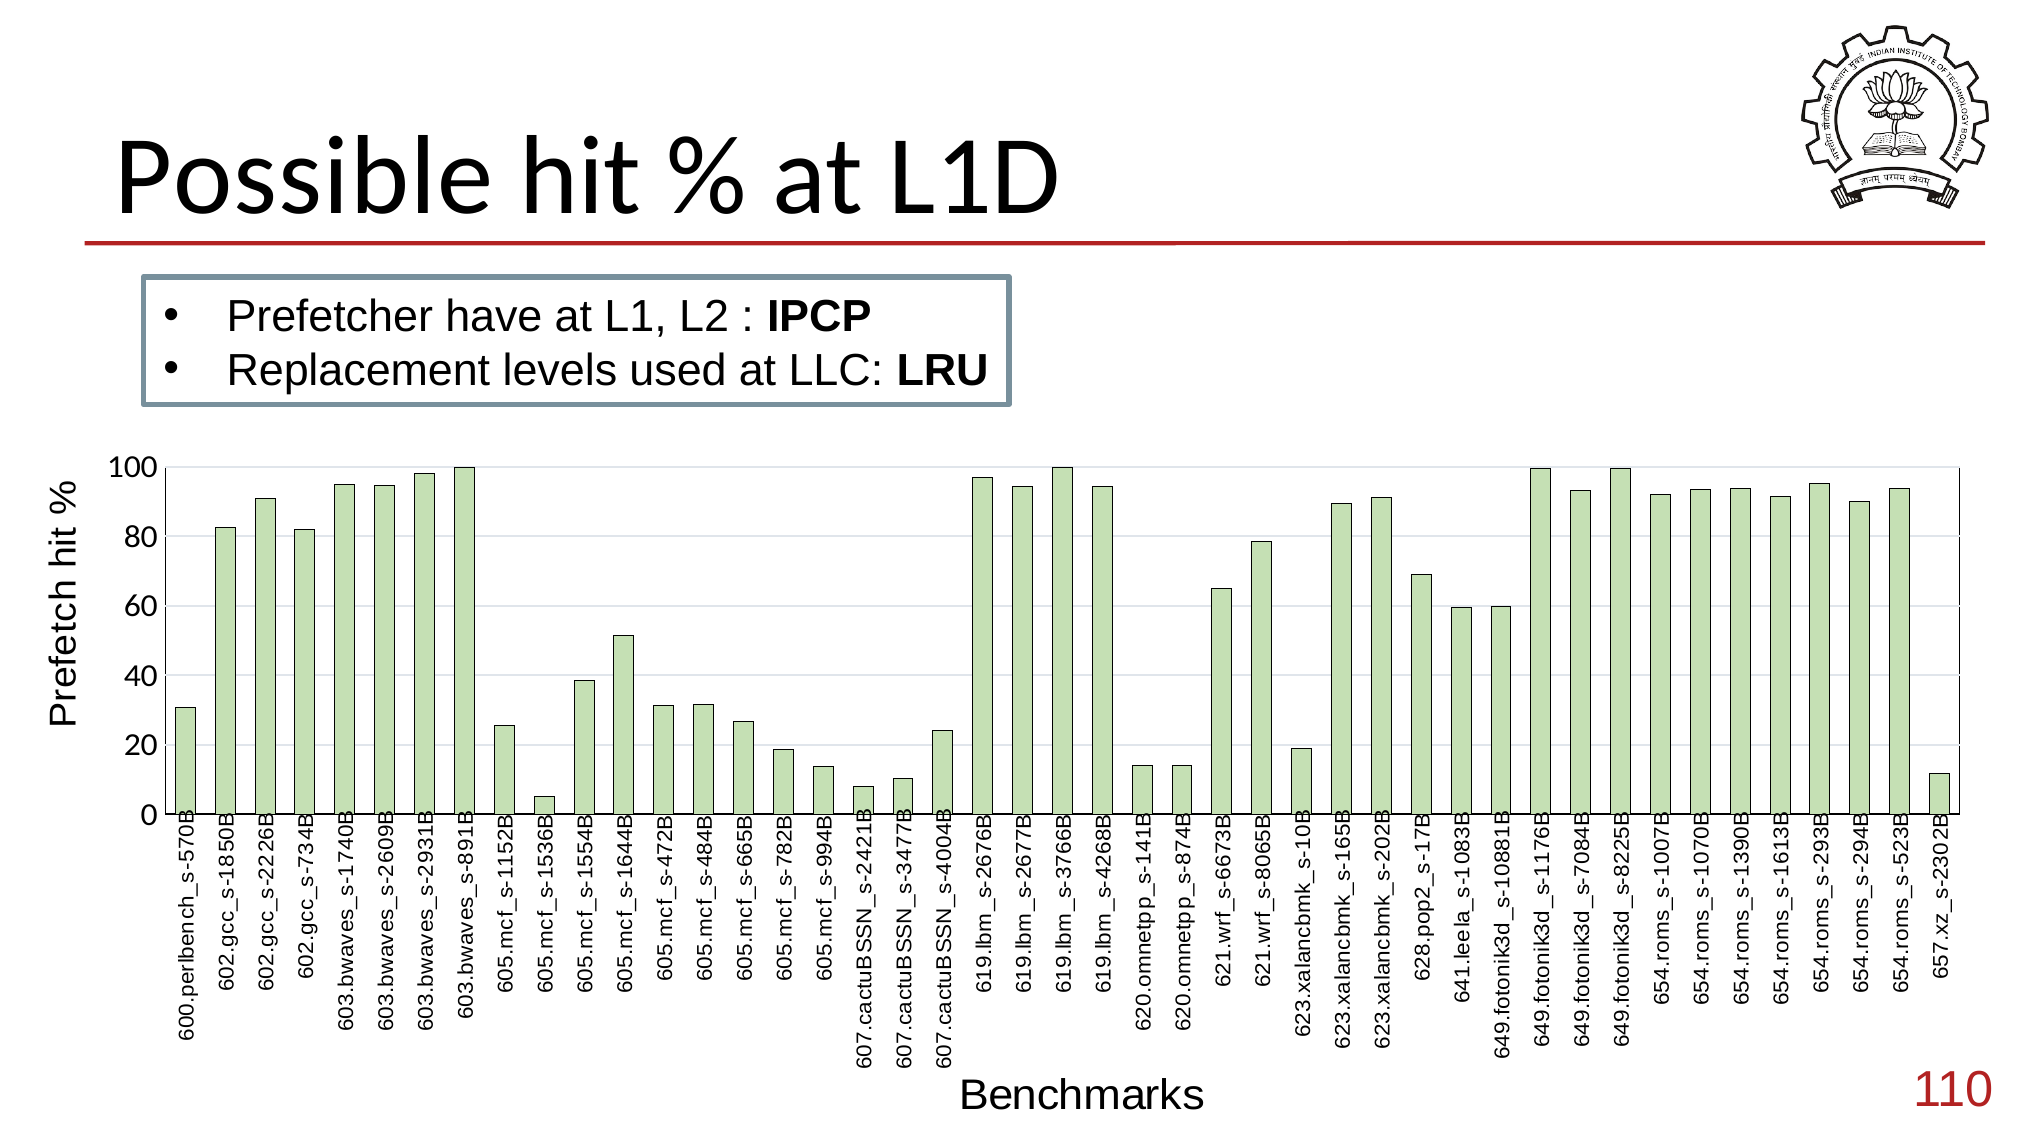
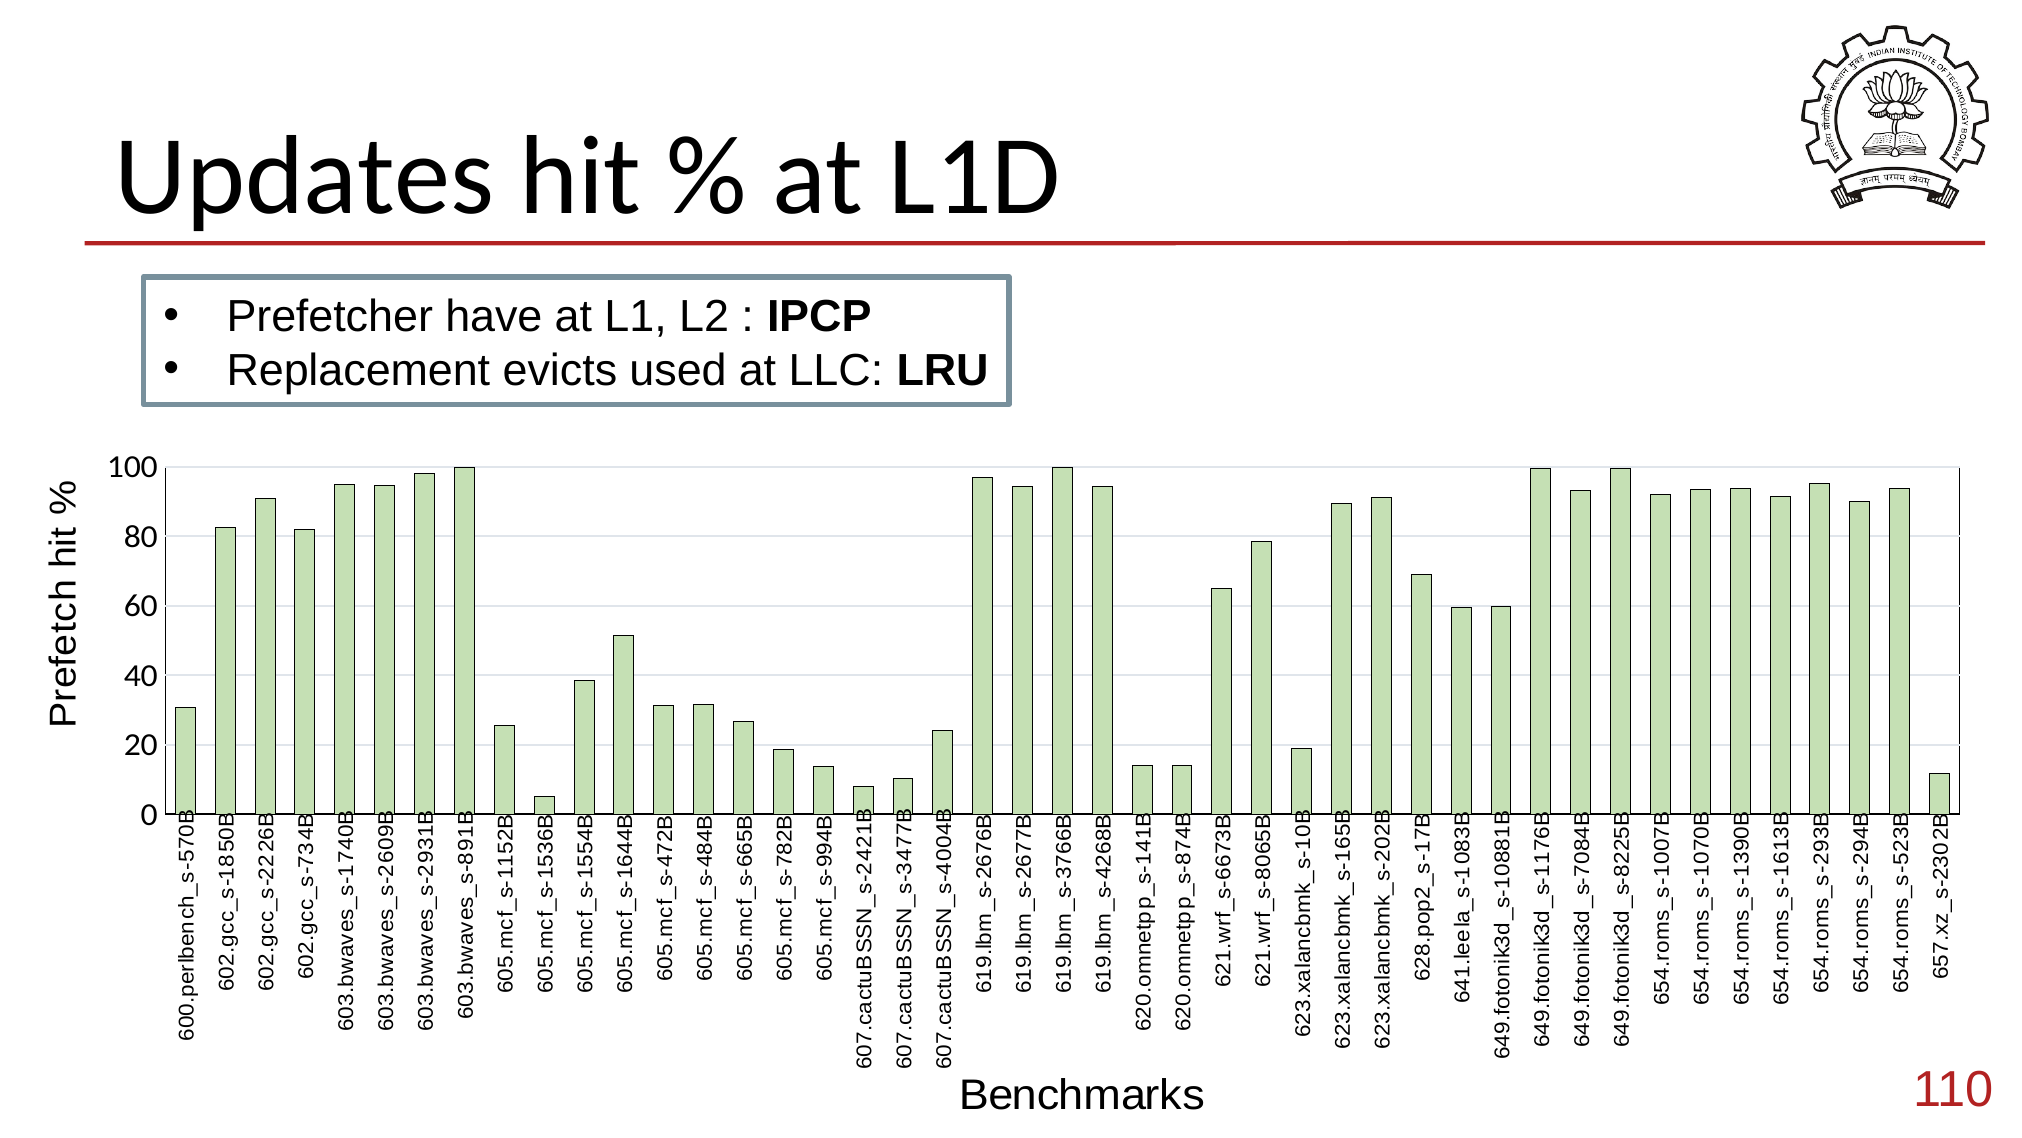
Possible: Possible -> Updates
levels: levels -> evicts
